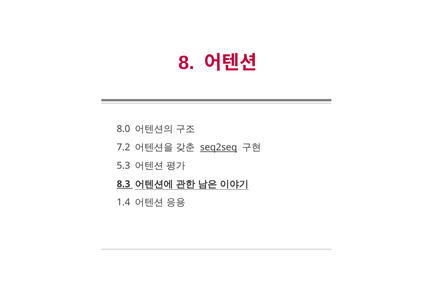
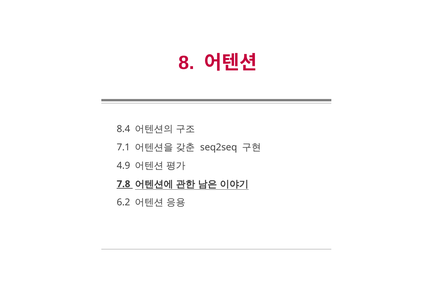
8.0: 8.0 -> 8.4
7.2: 7.2 -> 7.1
seq2seq underline: present -> none
5.3: 5.3 -> 4.9
8.3: 8.3 -> 7.8
1.4: 1.4 -> 6.2
